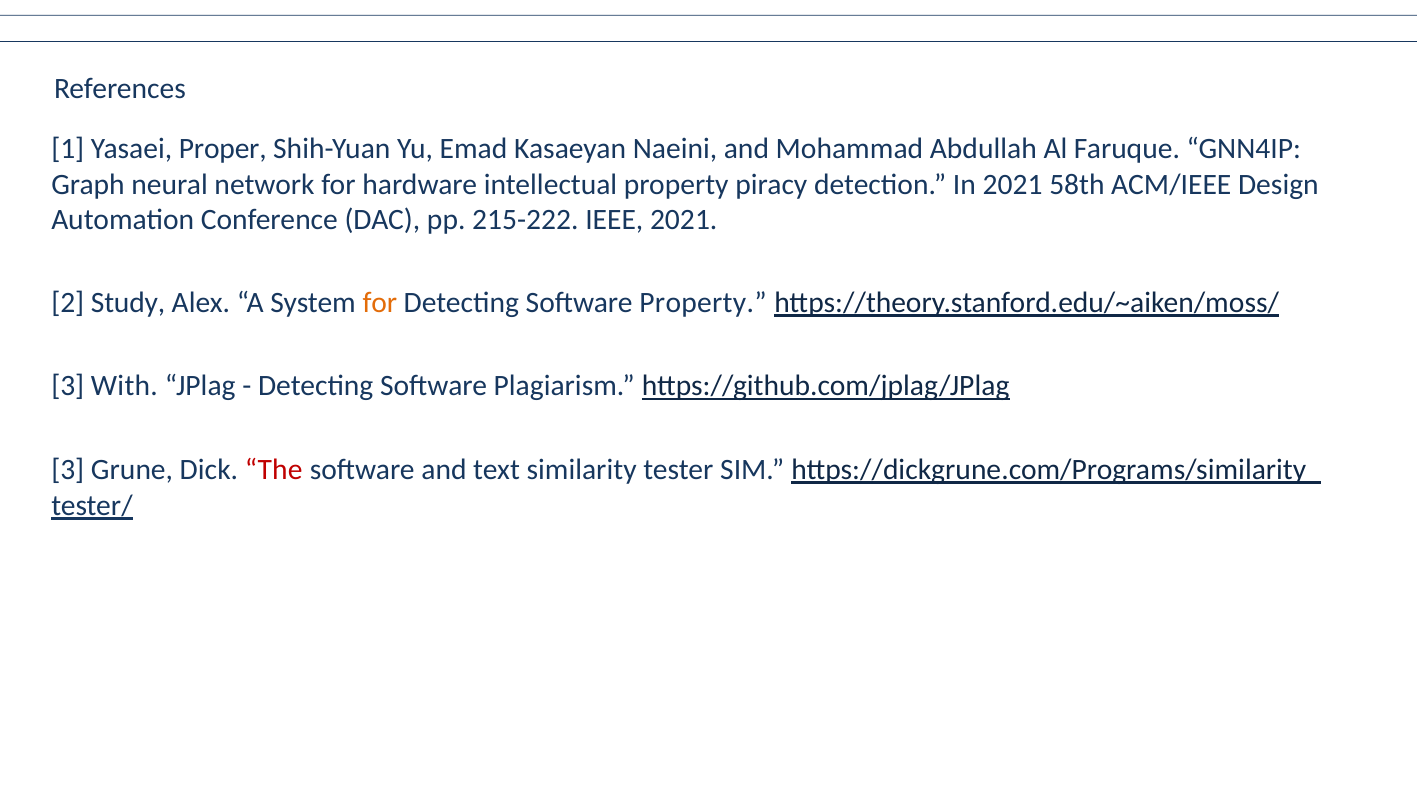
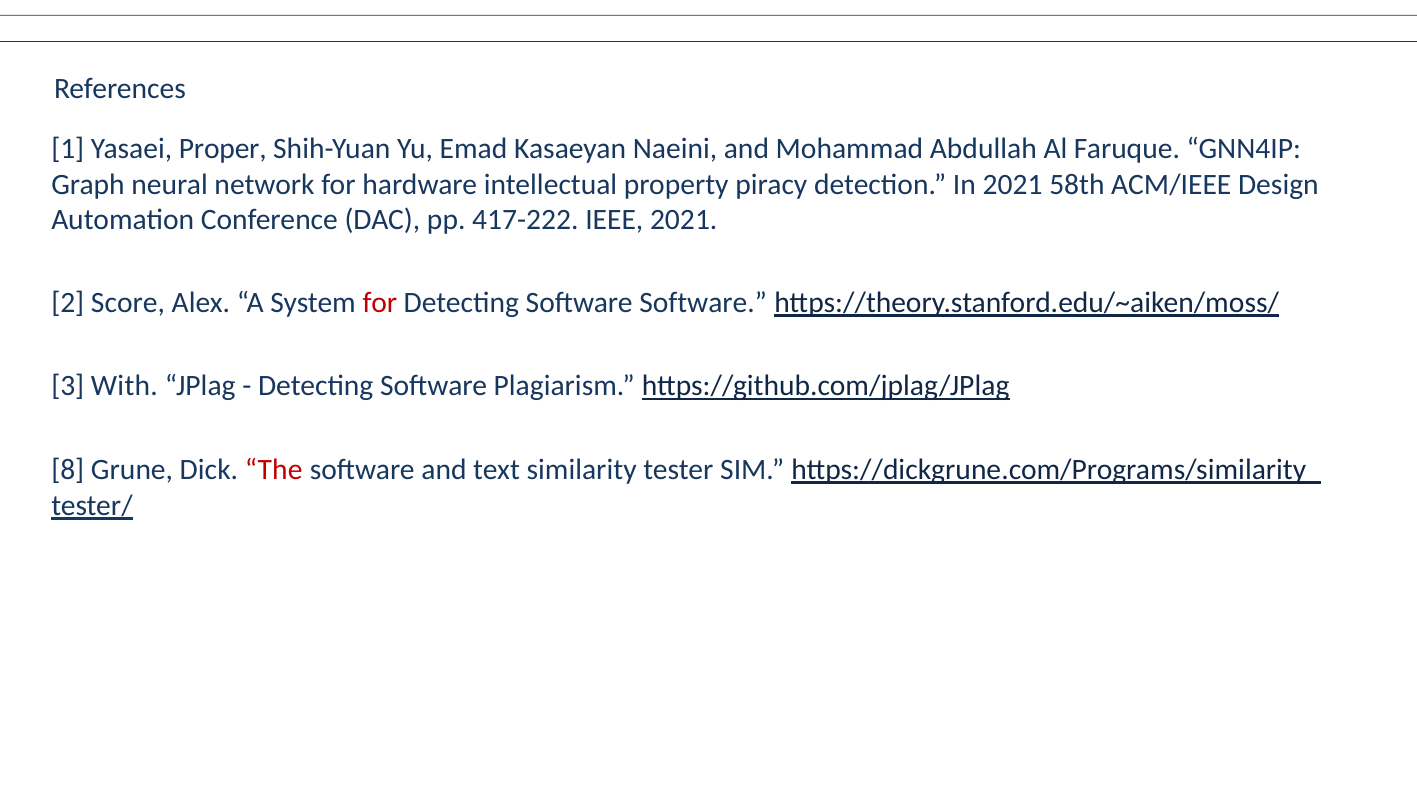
215-222: 215-222 -> 417-222
Study: Study -> Score
for at (380, 303) colour: orange -> red
Software Property: Property -> Software
3 at (68, 470): 3 -> 8
